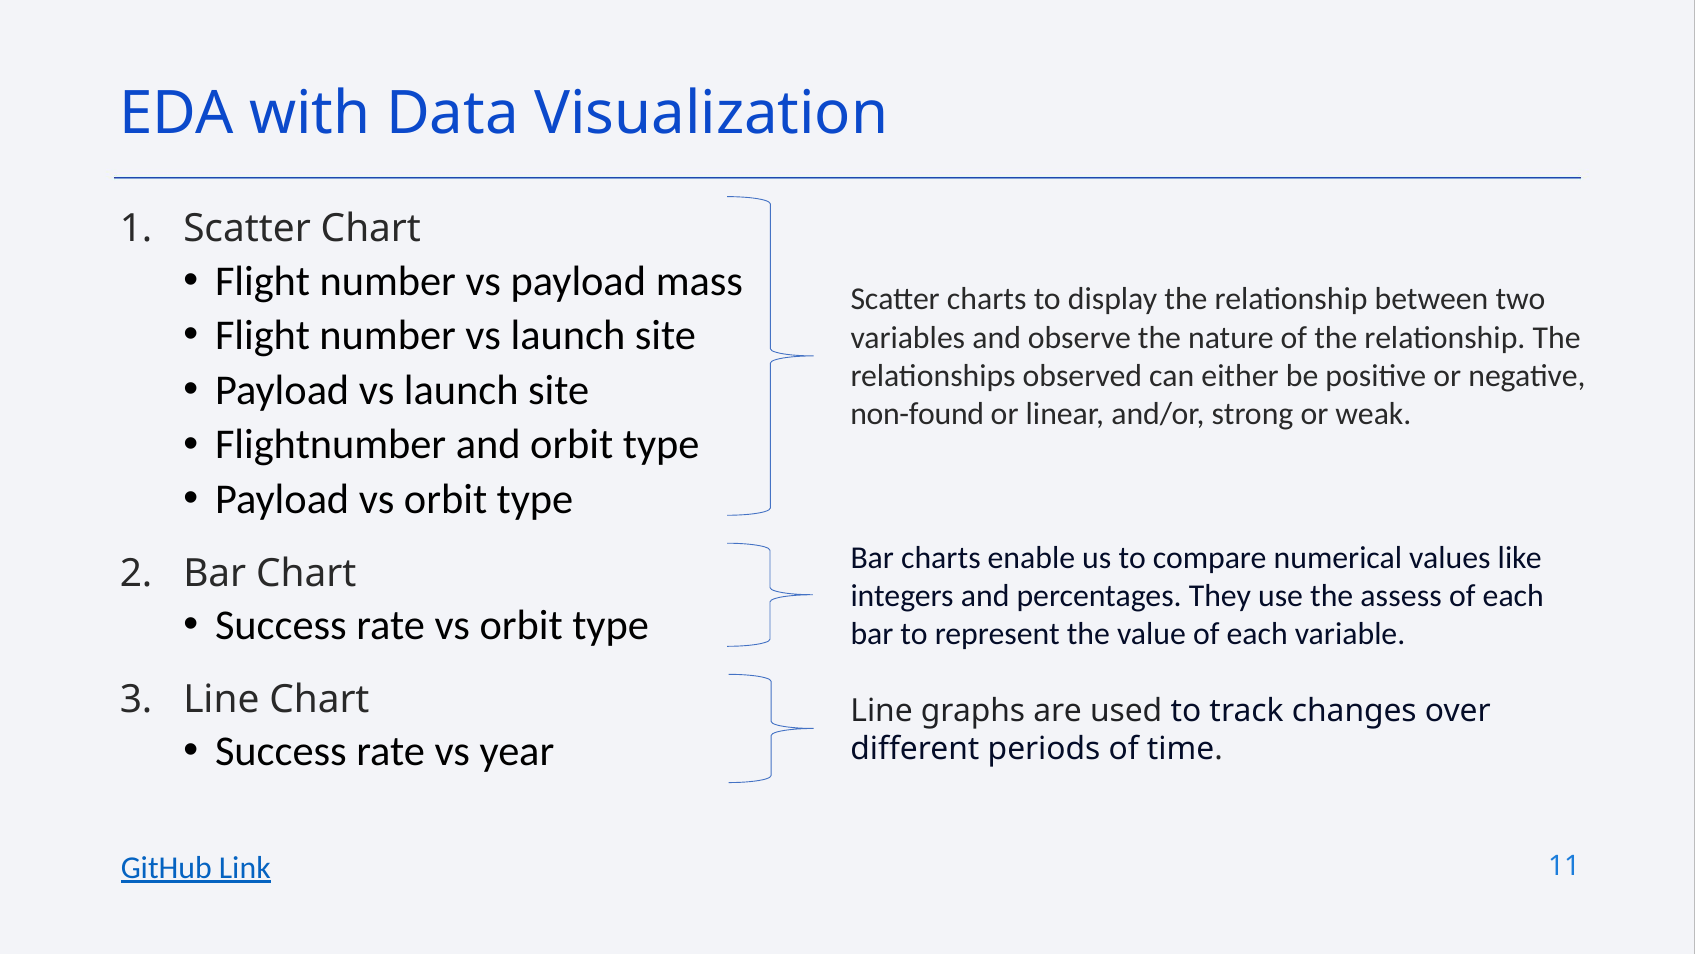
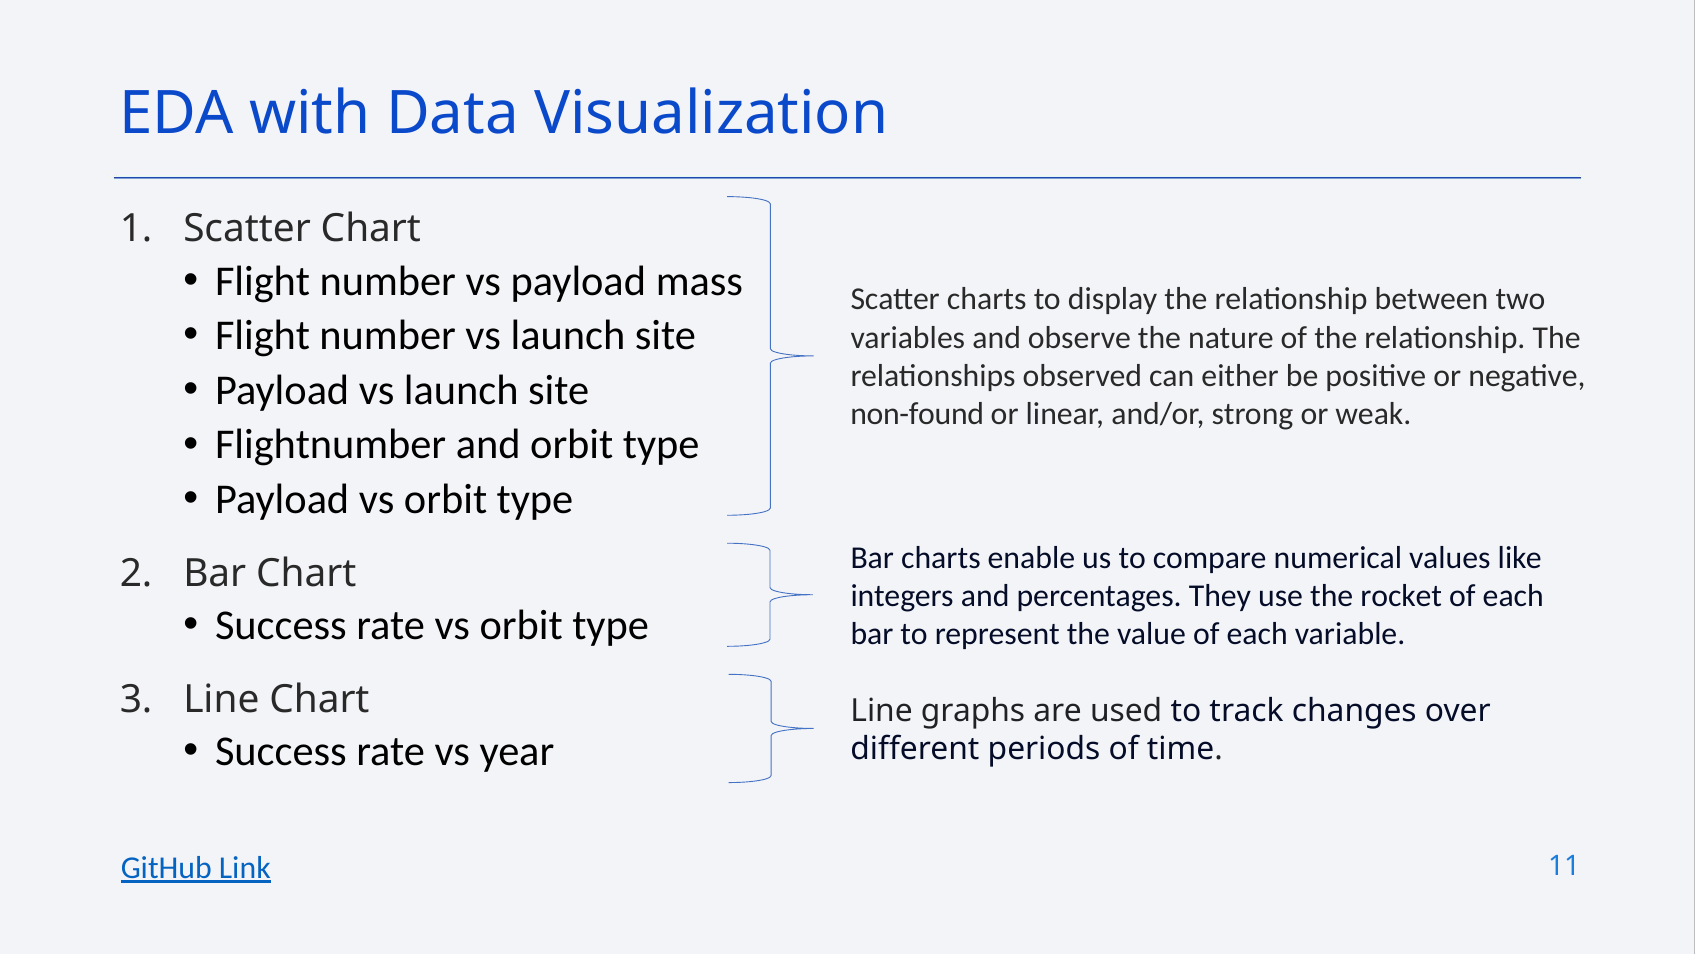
assess: assess -> rocket
